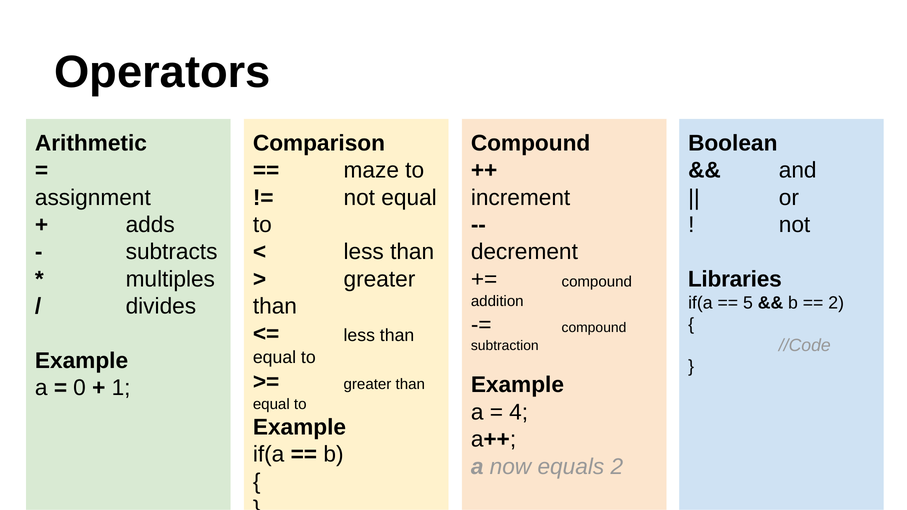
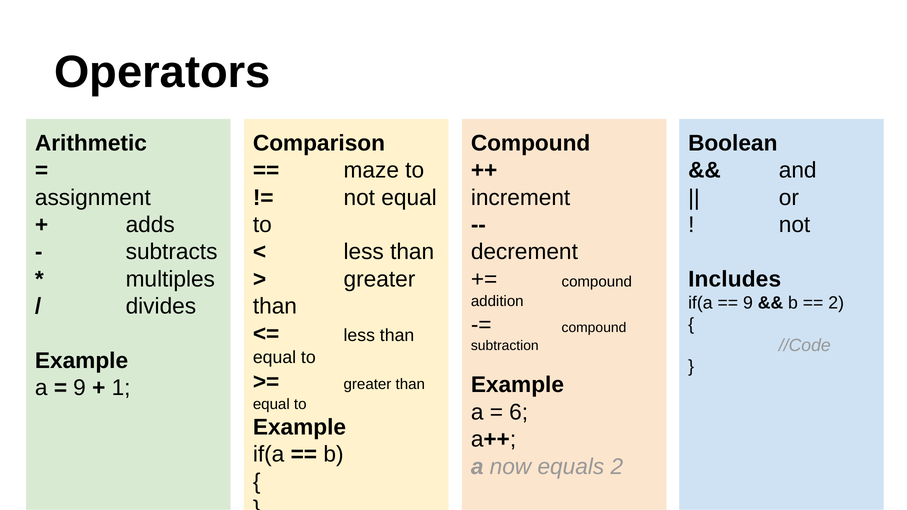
Libraries: Libraries -> Includes
5 at (748, 303): 5 -> 9
0 at (80, 388): 0 -> 9
4: 4 -> 6
